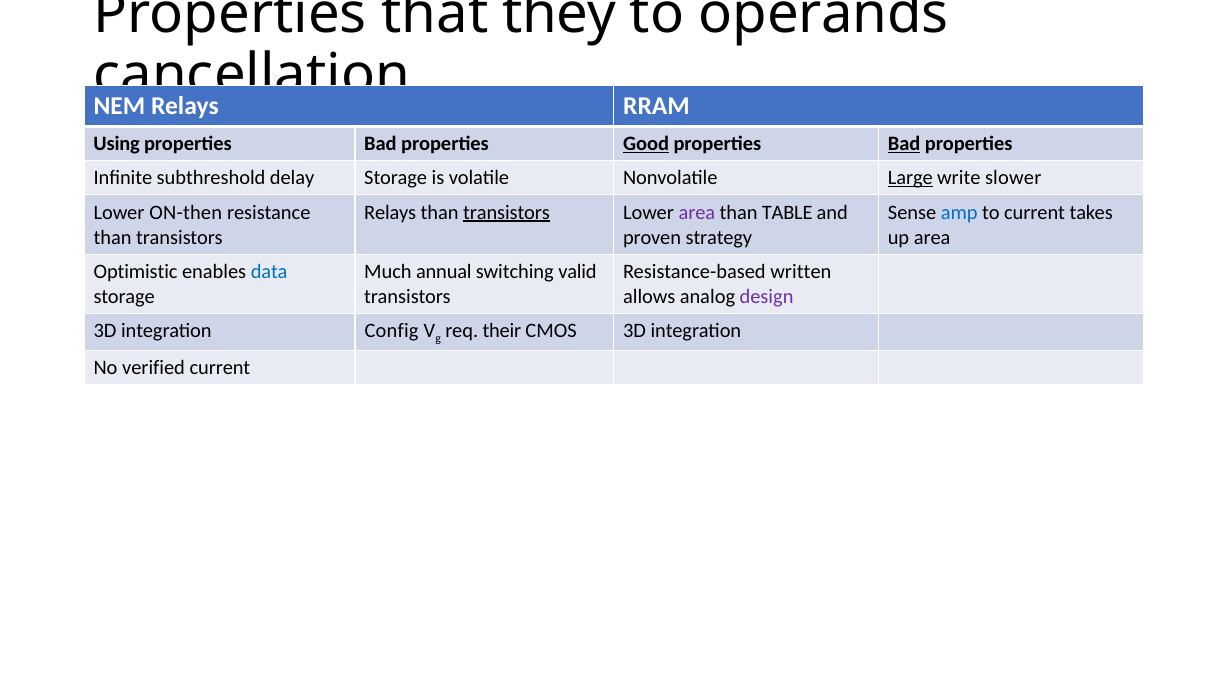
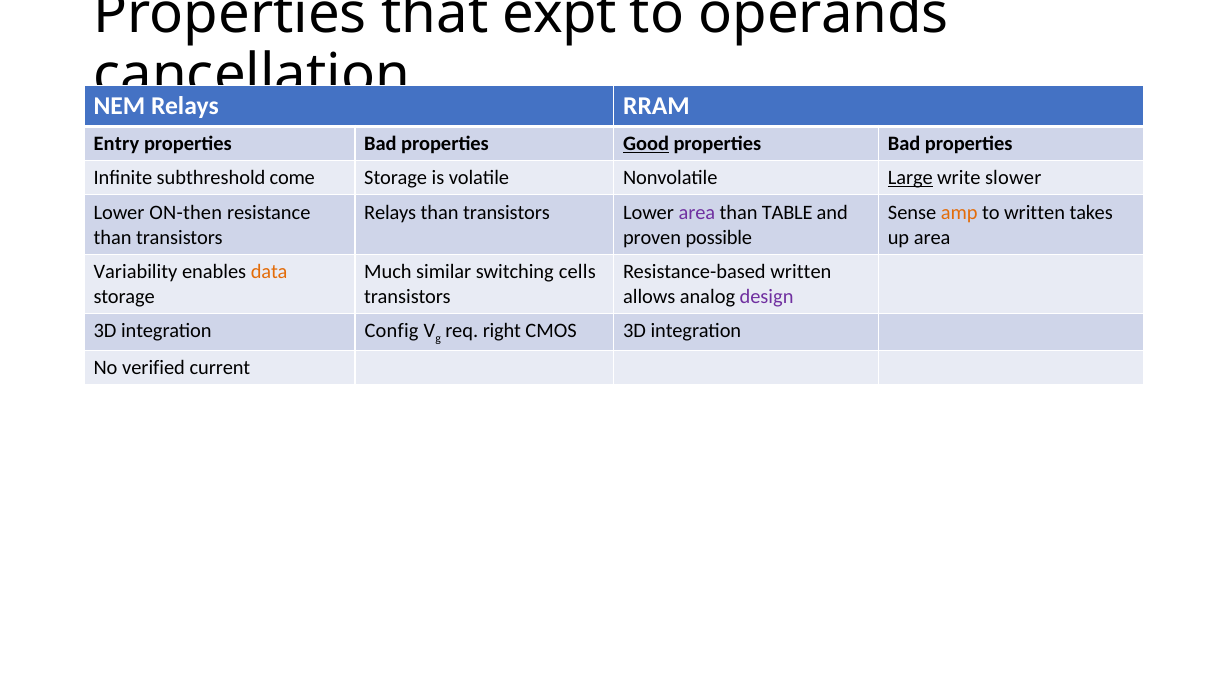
they: they -> expt
Using: Using -> Entry
Bad at (904, 144) underline: present -> none
delay: delay -> come
transistors at (507, 212) underline: present -> none
amp colour: blue -> orange
to current: current -> written
strategy: strategy -> possible
Optimistic: Optimistic -> Variability
data colour: blue -> orange
annual: annual -> similar
valid: valid -> cells
their: their -> right
